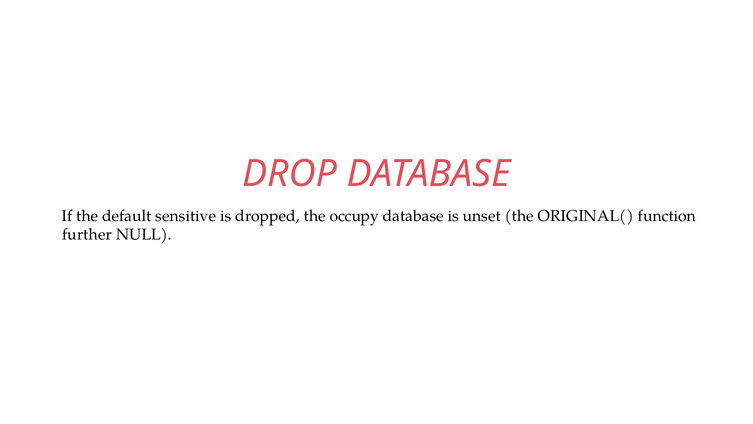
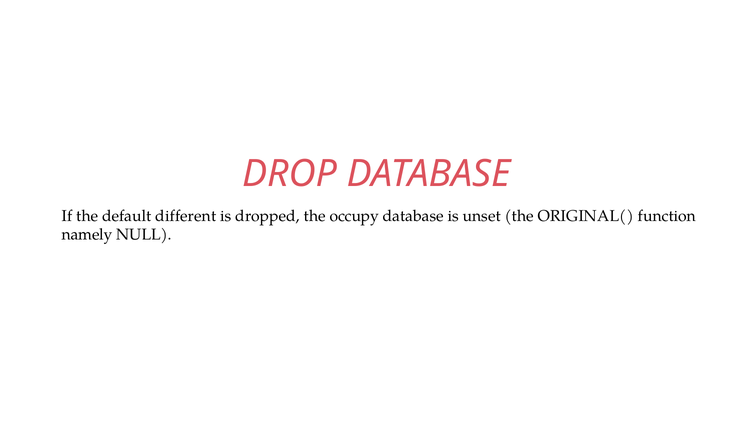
sensitive: sensitive -> different
further: further -> namely
